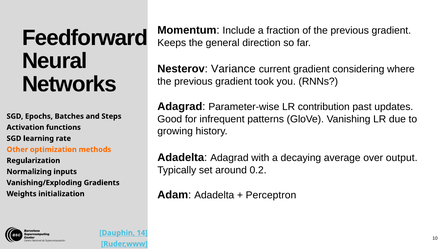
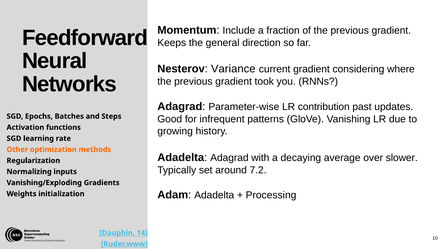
output: output -> slower
0.2: 0.2 -> 7.2
Perceptron: Perceptron -> Processing
